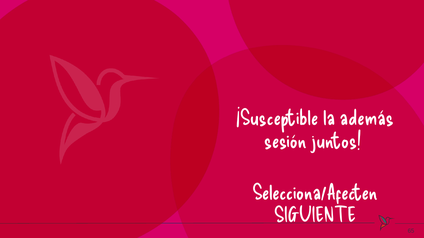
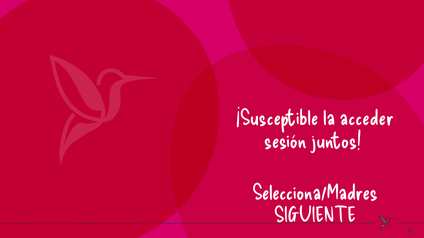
además: además -> acceder
Selecciona/Afecten: Selecciona/Afecten -> Selecciona/Madres
